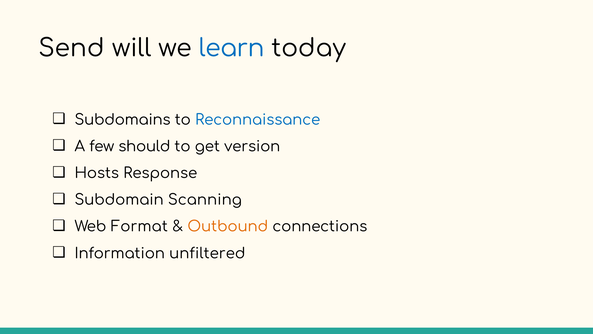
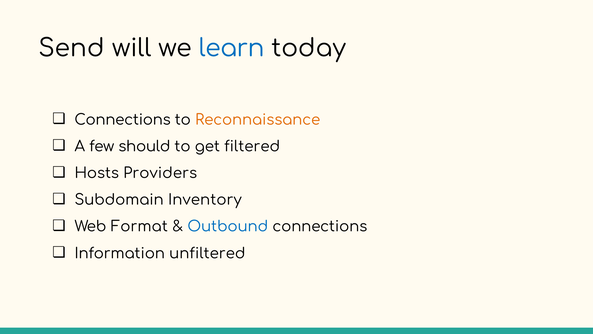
Subdomains at (123, 120): Subdomains -> Connections
Reconnaissance colour: blue -> orange
version: version -> filtered
Response: Response -> Providers
Scanning: Scanning -> Inventory
Outbound colour: orange -> blue
